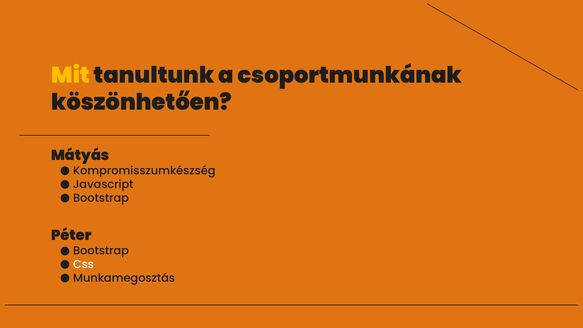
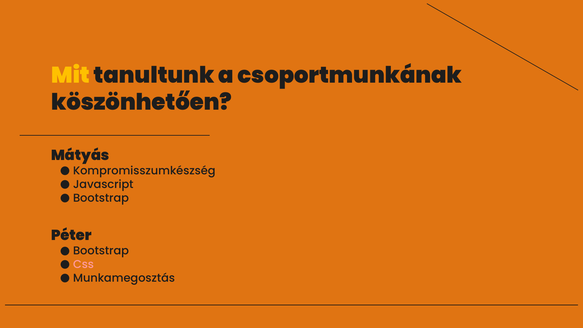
Css colour: white -> pink
